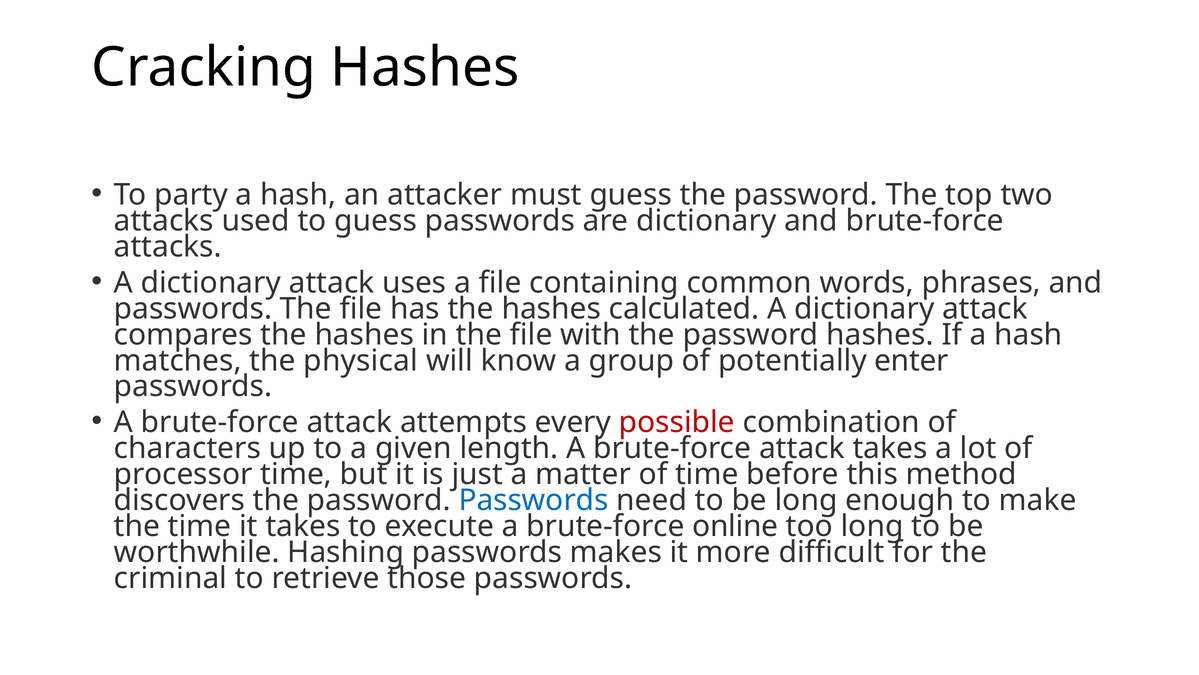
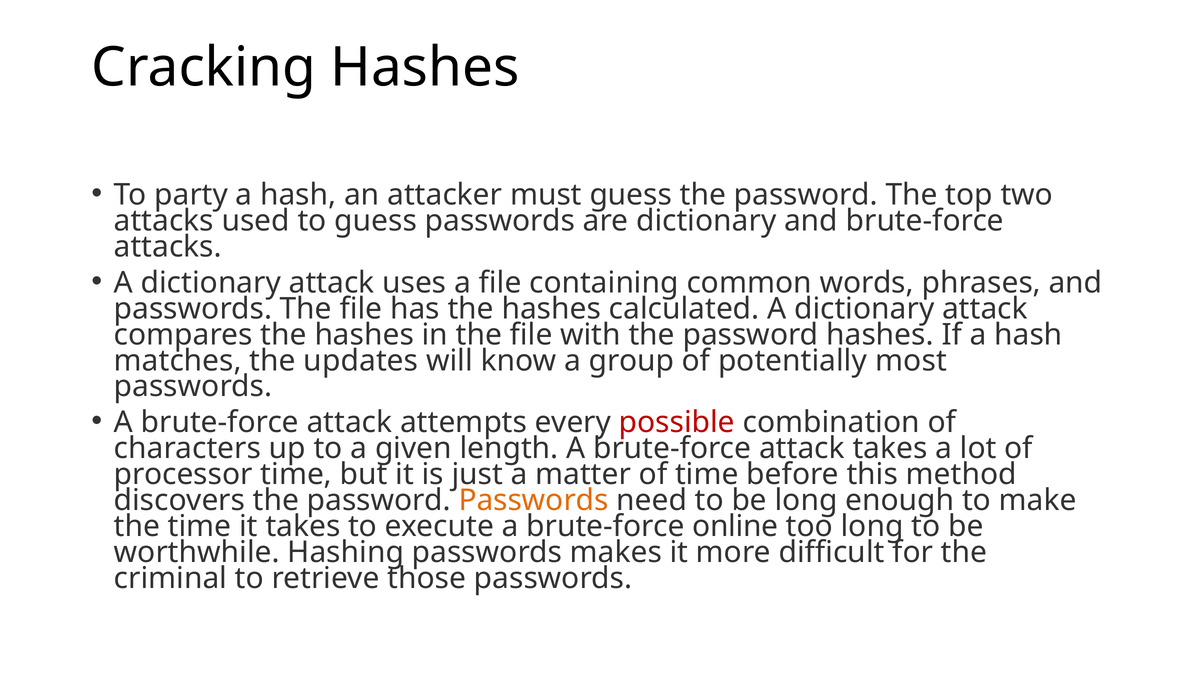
physical: physical -> updates
enter: enter -> most
Passwords at (534, 500) colour: blue -> orange
